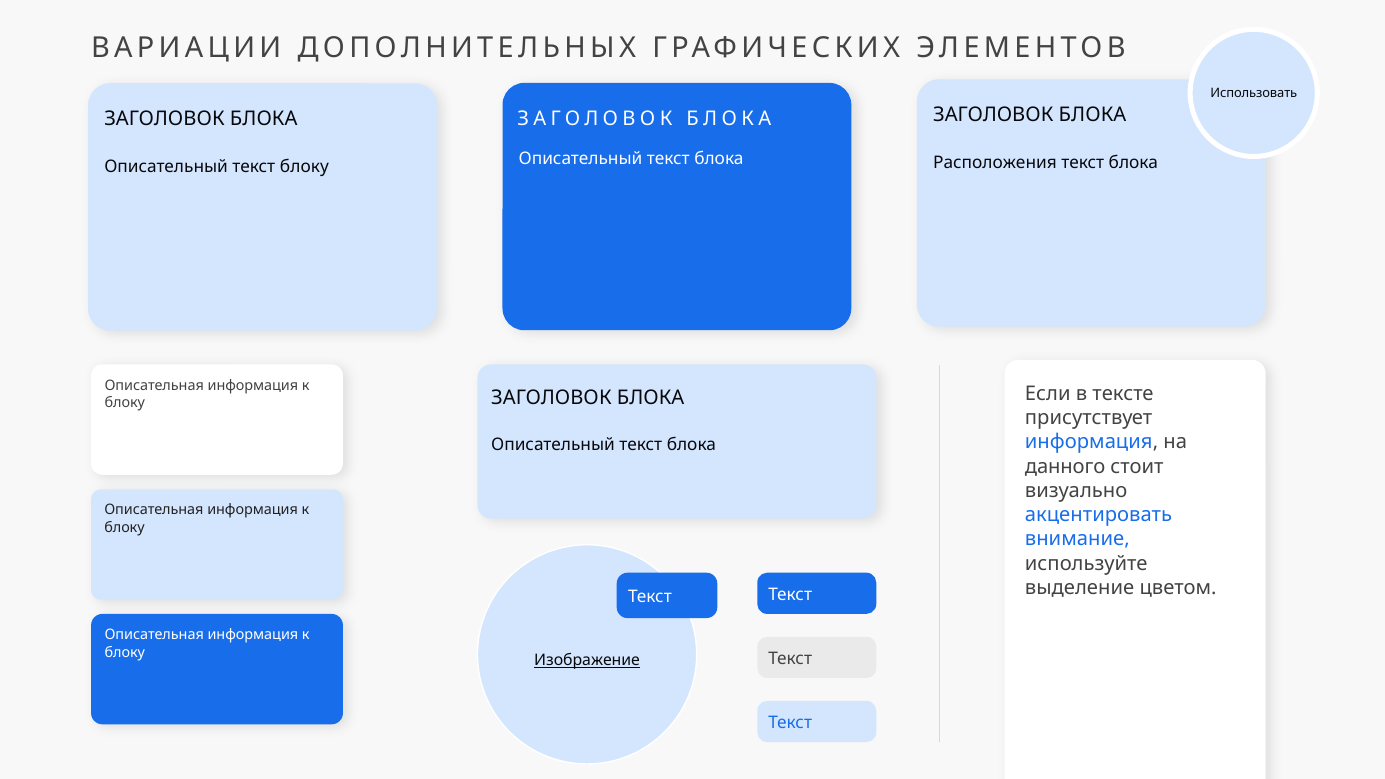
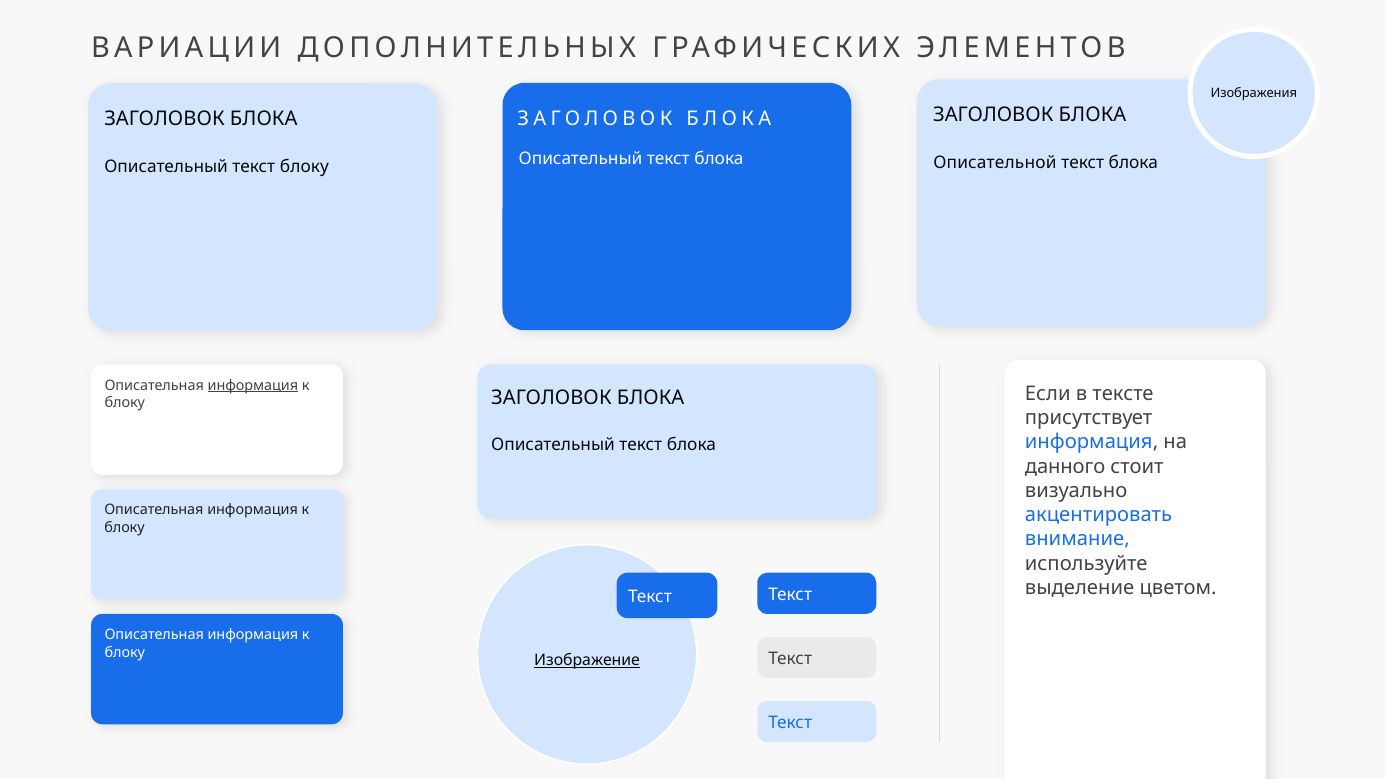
Использовать: Использовать -> Изображения
Расположения: Расположения -> Описательной
информация at (253, 385) underline: none -> present
